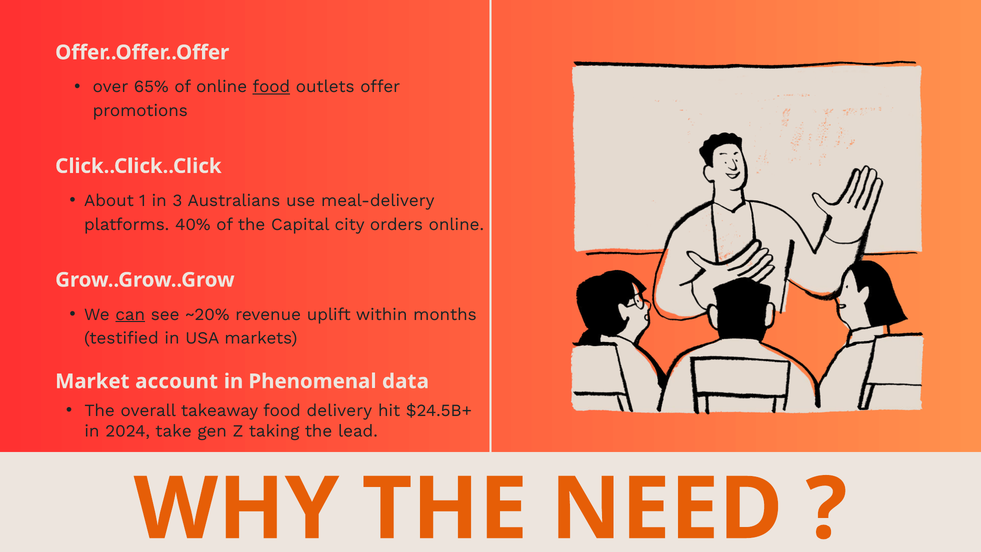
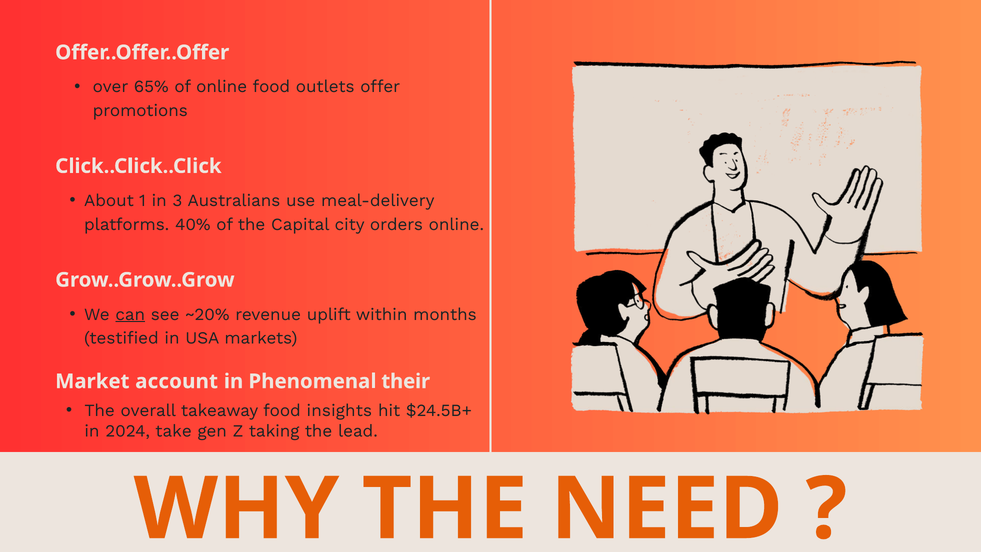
food at (271, 87) underline: present -> none
data: data -> their
delivery: delivery -> insights
